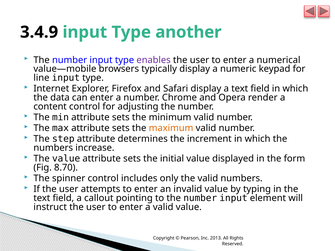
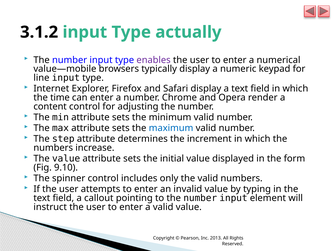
3.4.9: 3.4.9 -> 3.1.2
another: another -> actually
data: data -> time
maximum colour: orange -> blue
8.70: 8.70 -> 9.10
